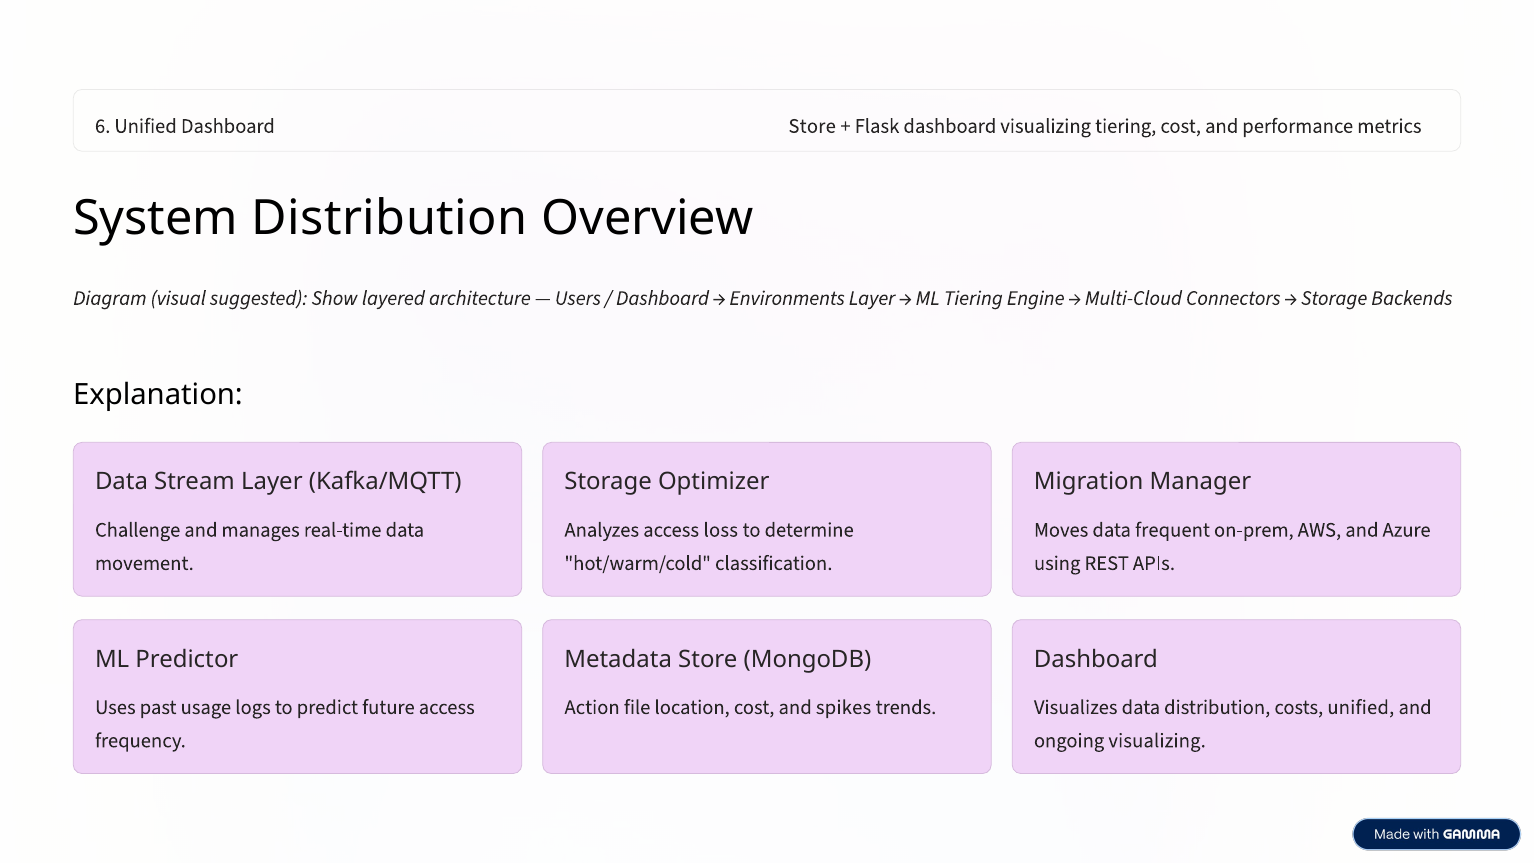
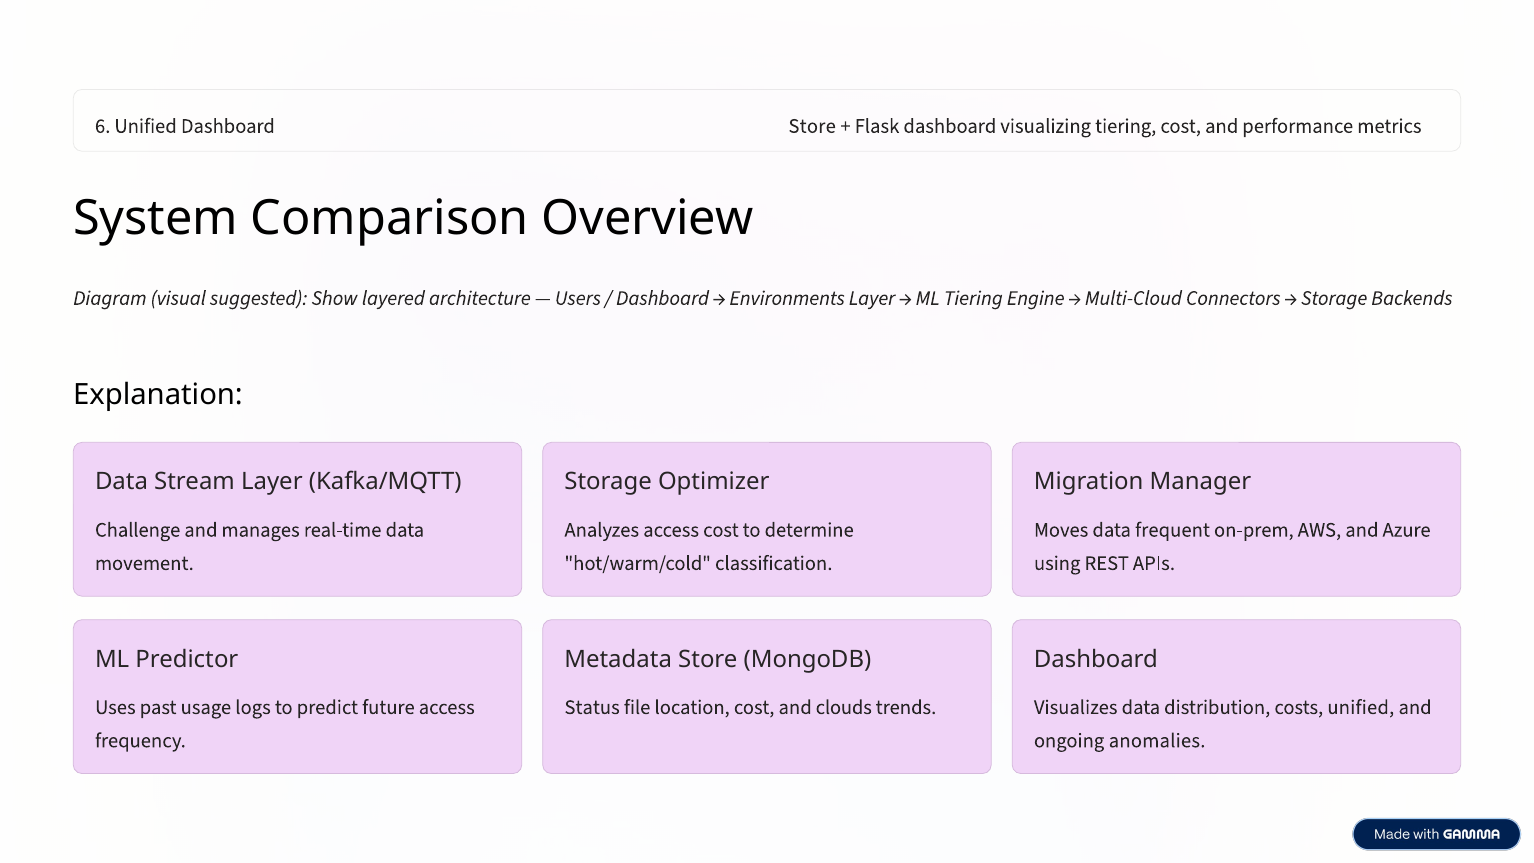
System Distribution: Distribution -> Comparison
access loss: loss -> cost
Action: Action -> Status
spikes: spikes -> clouds
ongoing visualizing: visualizing -> anomalies
